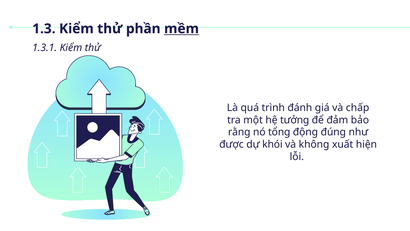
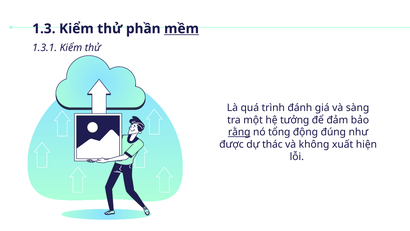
chấp: chấp -> sàng
rằng underline: none -> present
khói: khói -> thác
